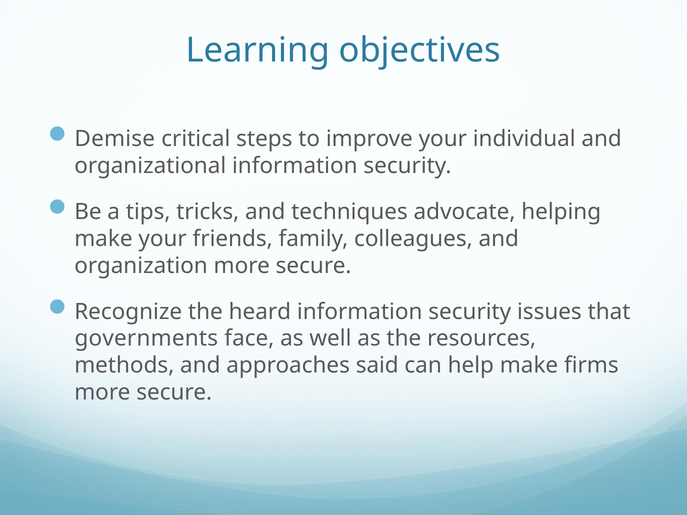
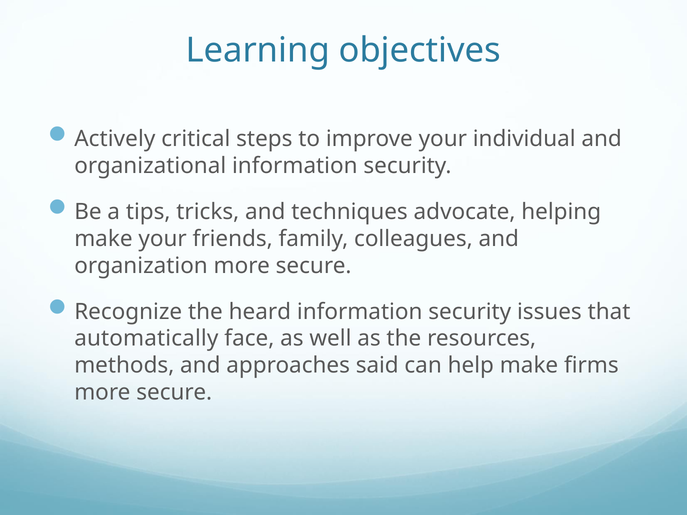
Demise: Demise -> Actively
governments: governments -> automatically
